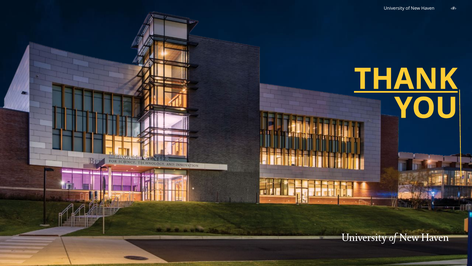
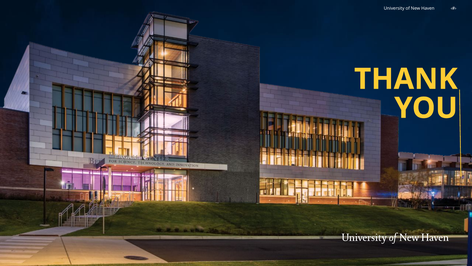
THANK underline: present -> none
